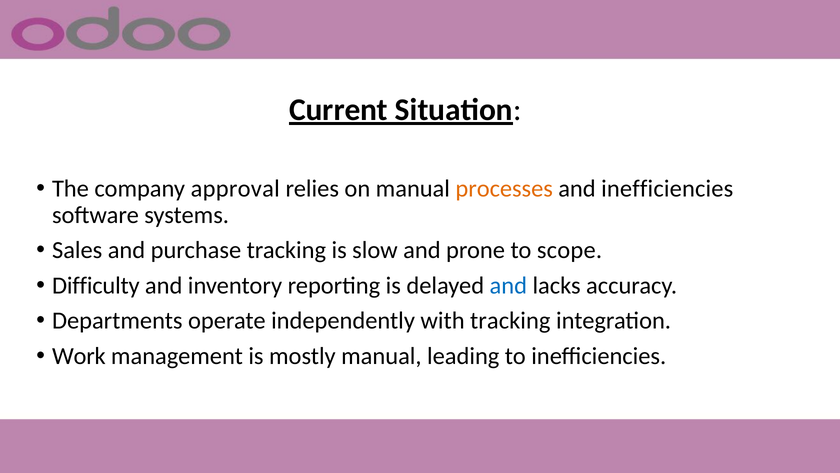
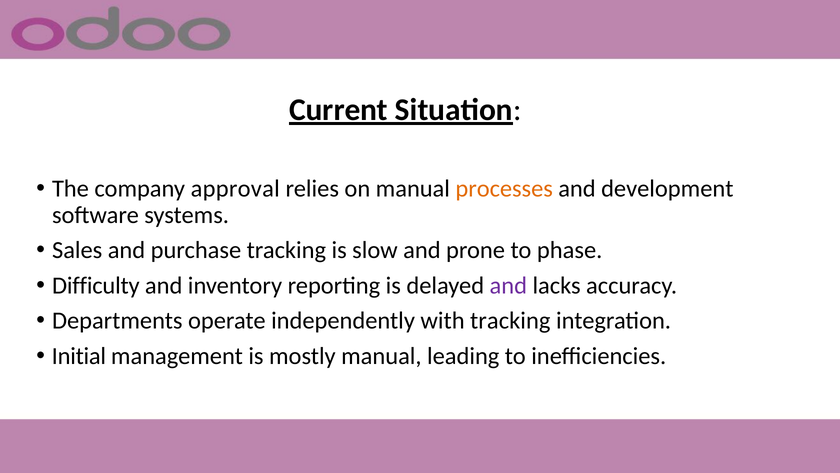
and inefficiencies: inefficiencies -> development
scope: scope -> phase
and at (508, 285) colour: blue -> purple
Work: Work -> Initial
